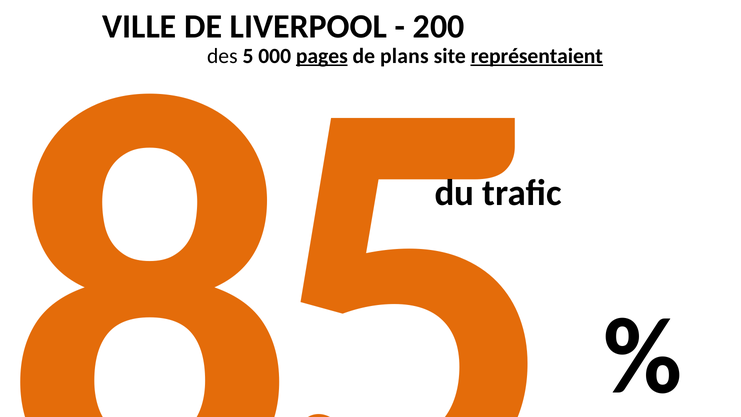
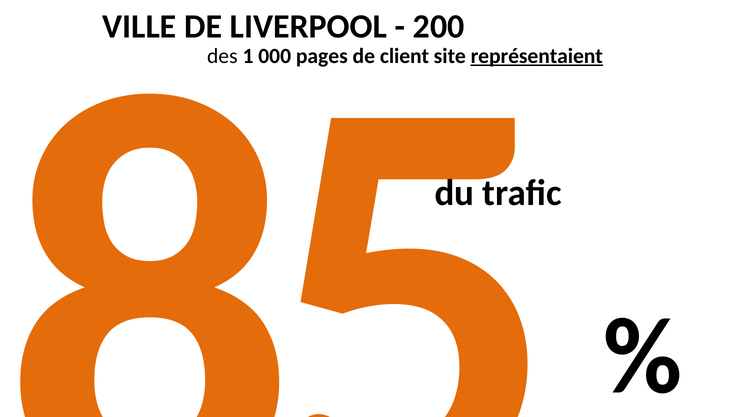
5: 5 -> 1
pages underline: present -> none
plans: plans -> client
